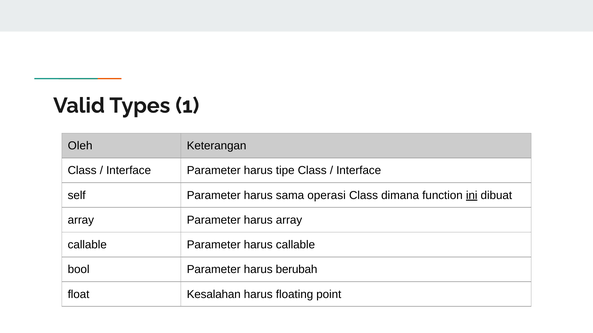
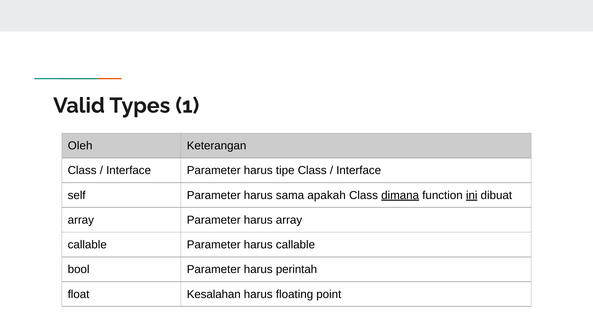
operasi: operasi -> apakah
dimana underline: none -> present
berubah: berubah -> perintah
